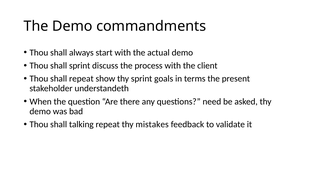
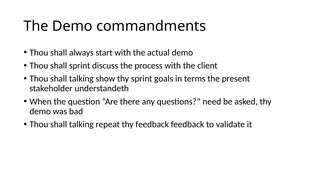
repeat at (81, 79): repeat -> talking
thy mistakes: mistakes -> feedback
